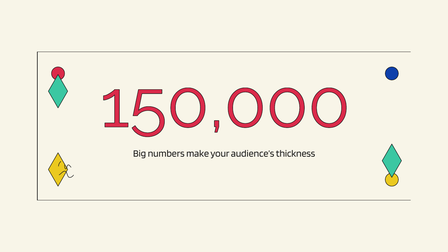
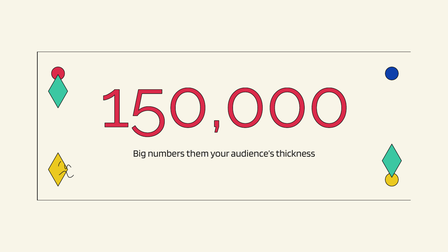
make: make -> them
